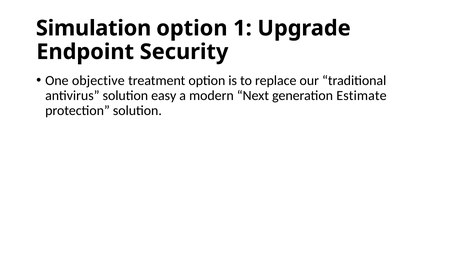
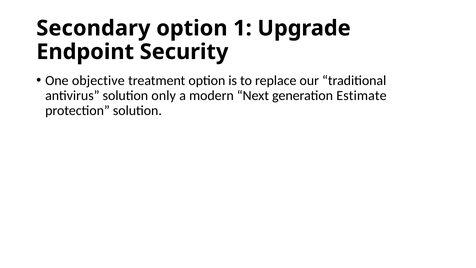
Simulation: Simulation -> Secondary
easy: easy -> only
